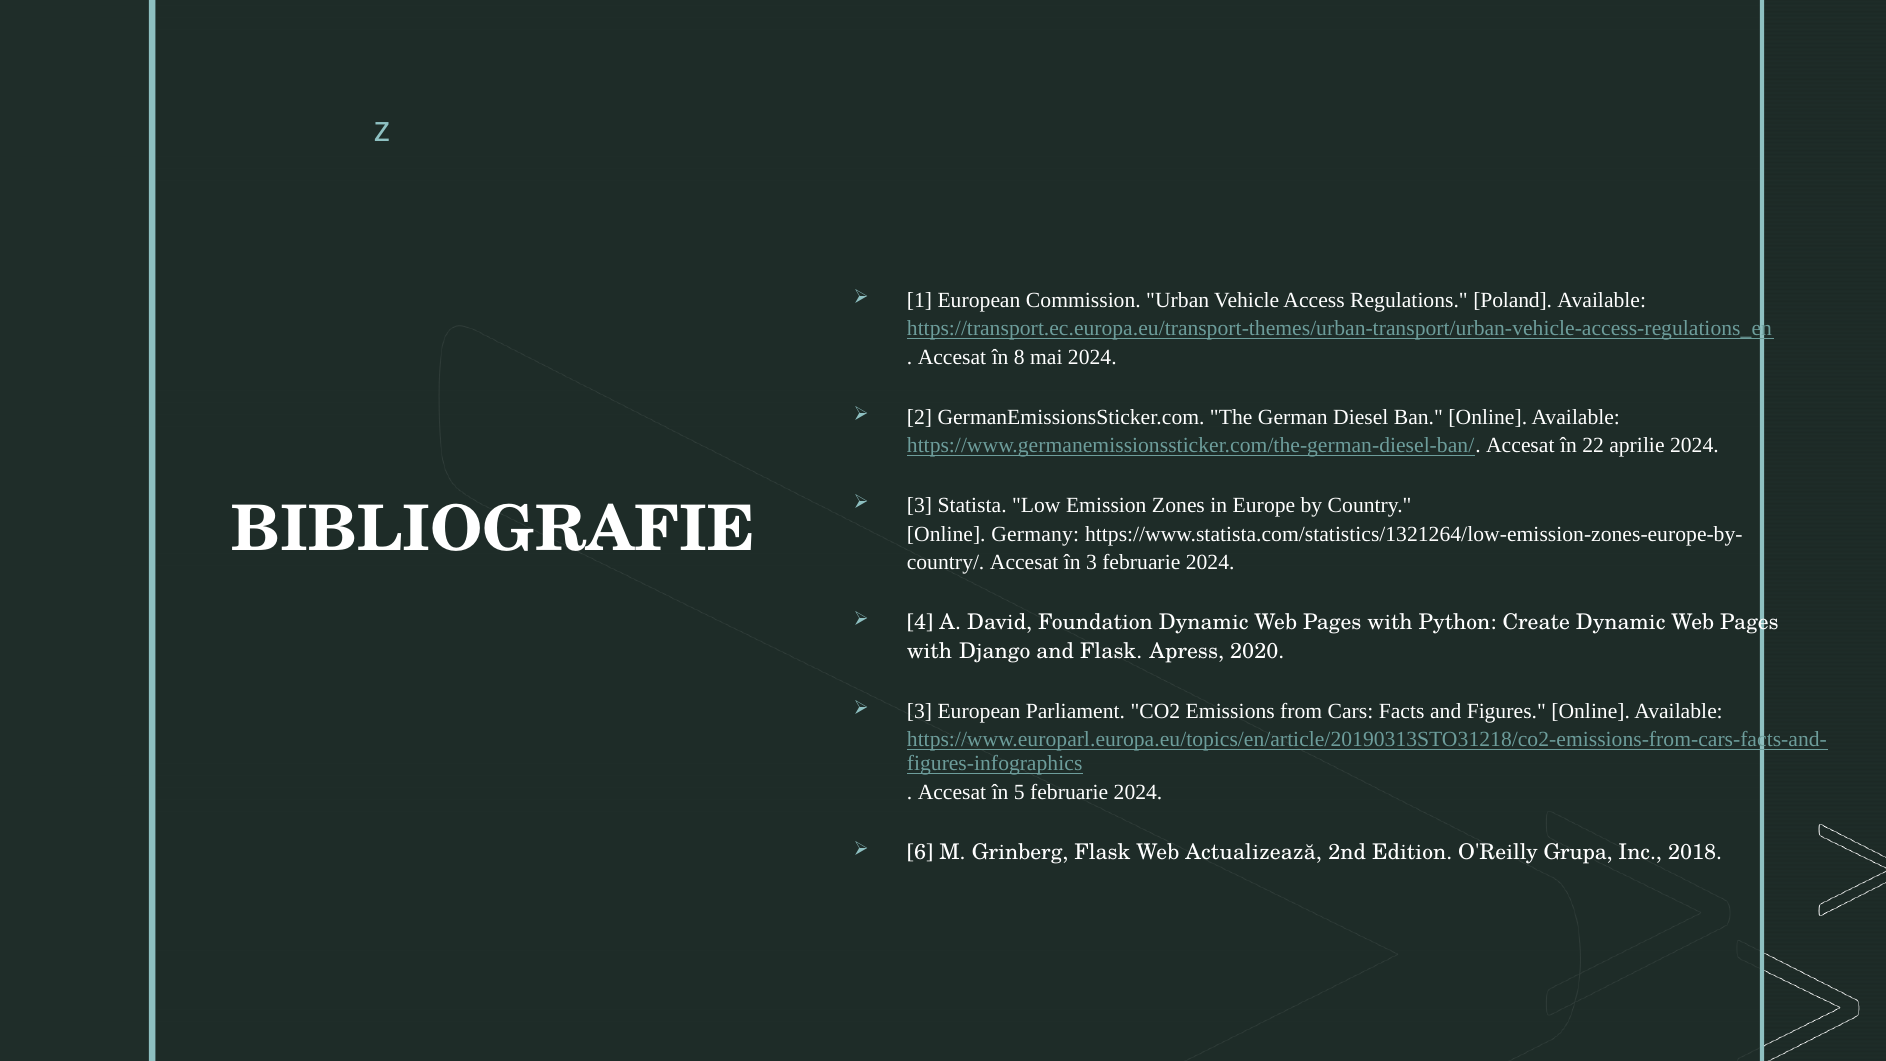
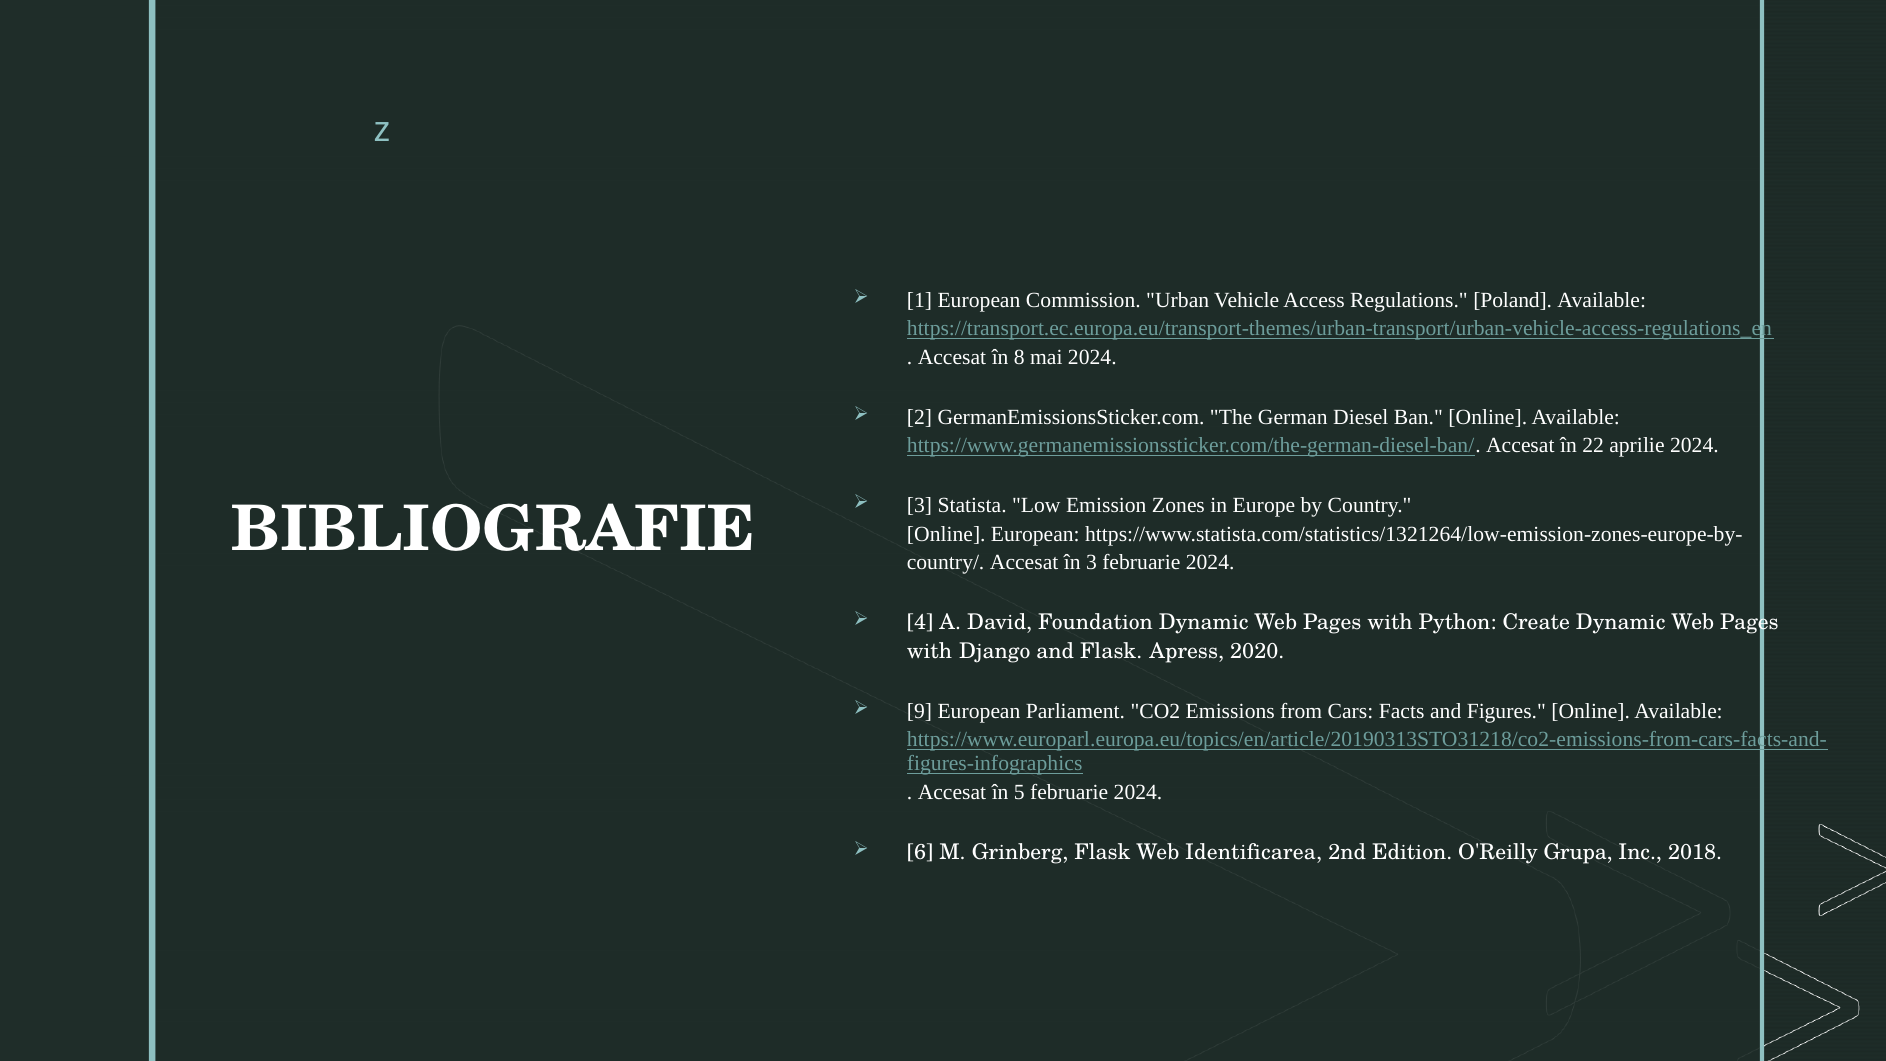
Online Germany: Germany -> European
3 at (920, 711): 3 -> 9
Actualizează: Actualizează -> Identificarea
